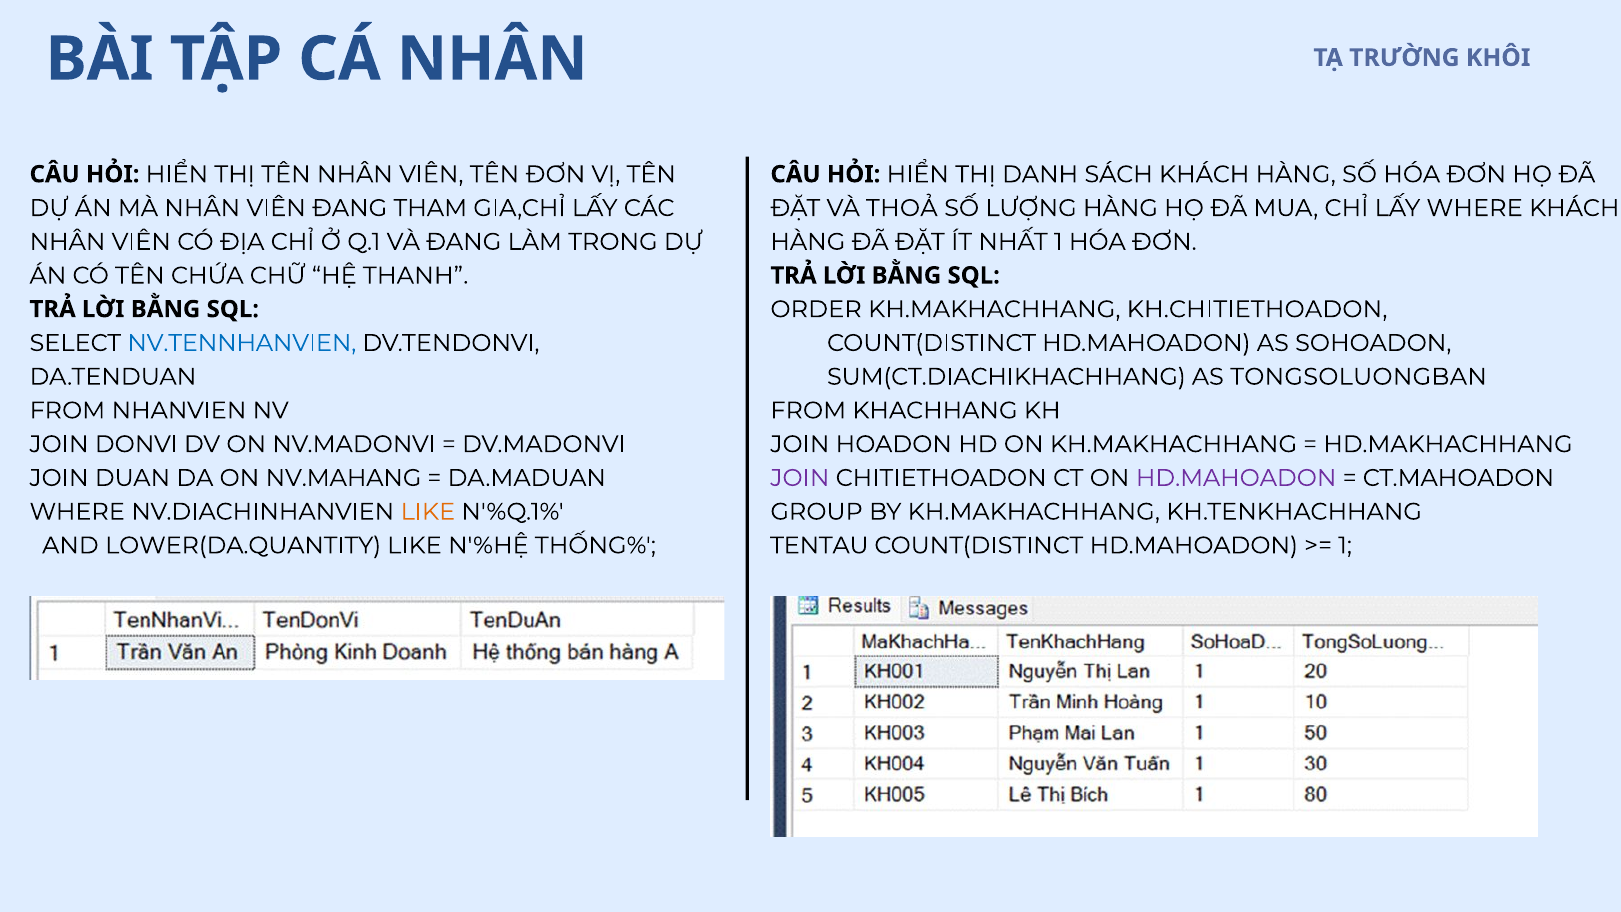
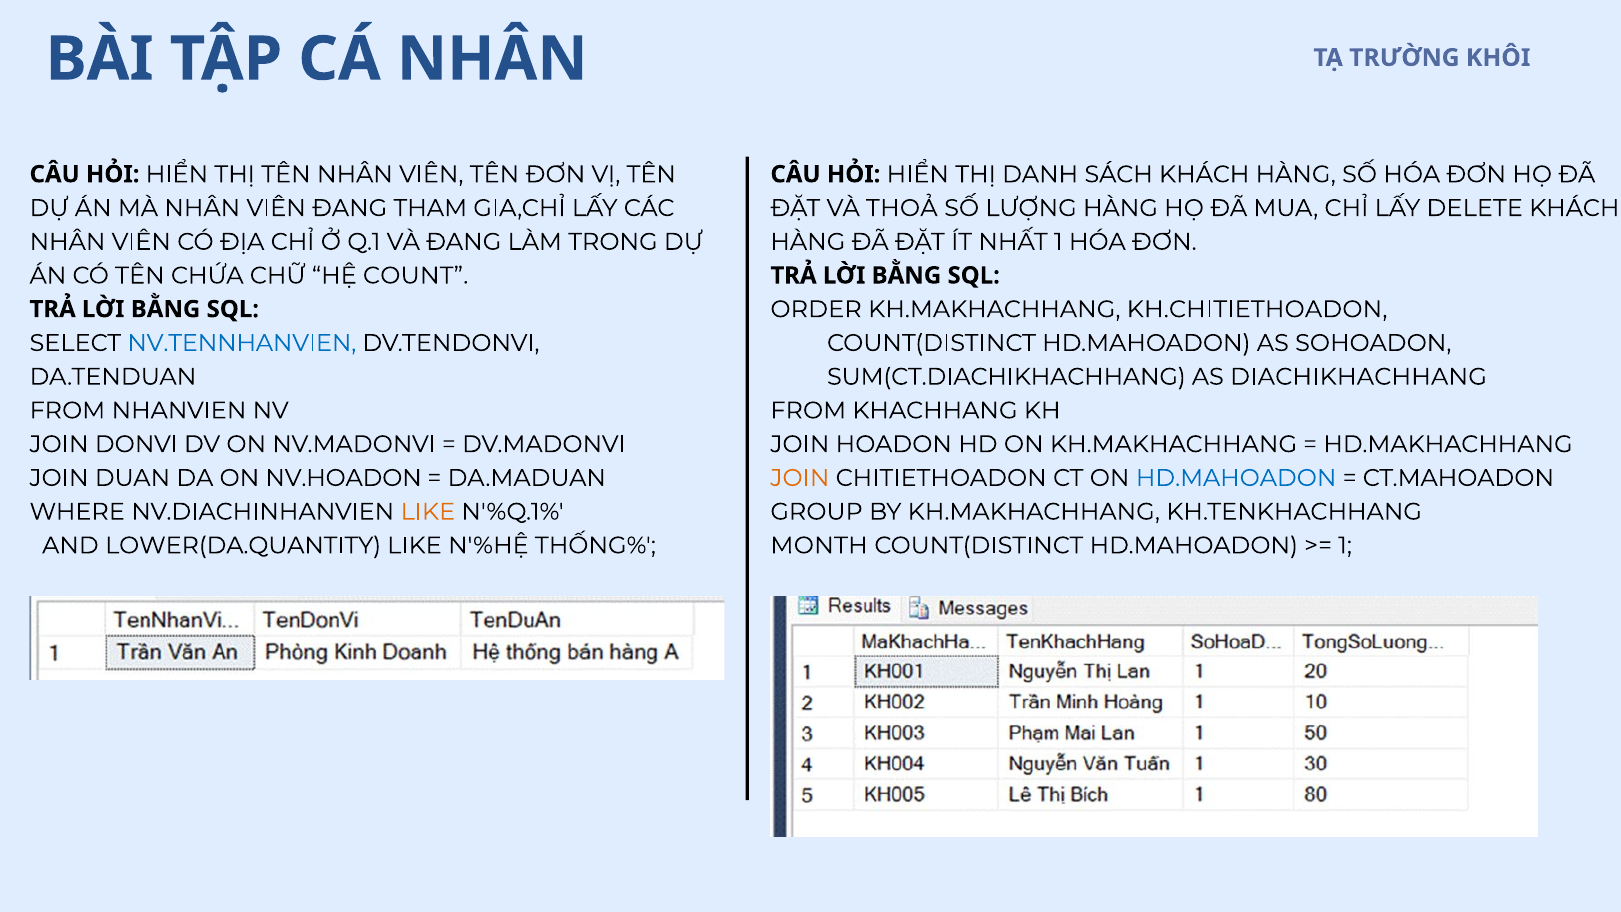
LẤY WHERE: WHERE -> DELETE
THANH: THANH -> COUNT
TONGSOLUONGBAN: TONGSOLUONGBAN -> DIACHIKHACHHANG
NV.MAHANG: NV.MAHANG -> NV.HOADON
JOIN at (800, 478) colour: purple -> orange
HD.MAHOADON at (1236, 478) colour: purple -> blue
TENTAU: TENTAU -> MONTH
